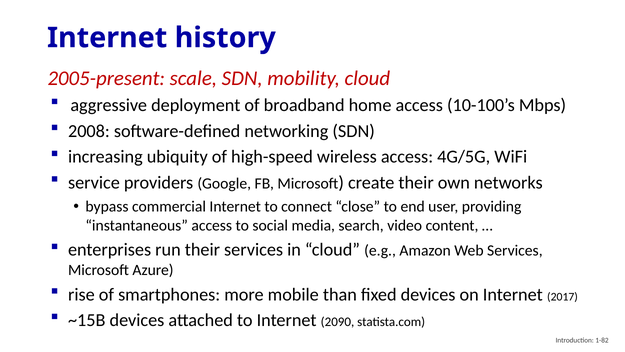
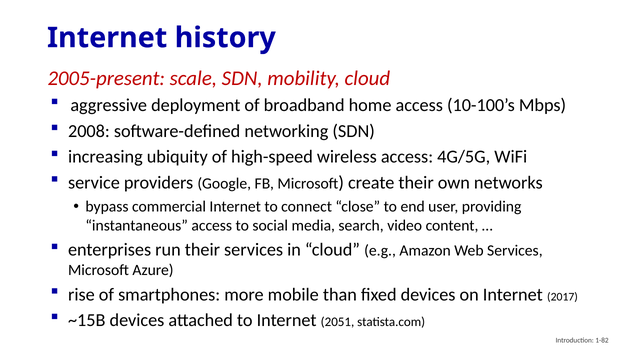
2090: 2090 -> 2051
